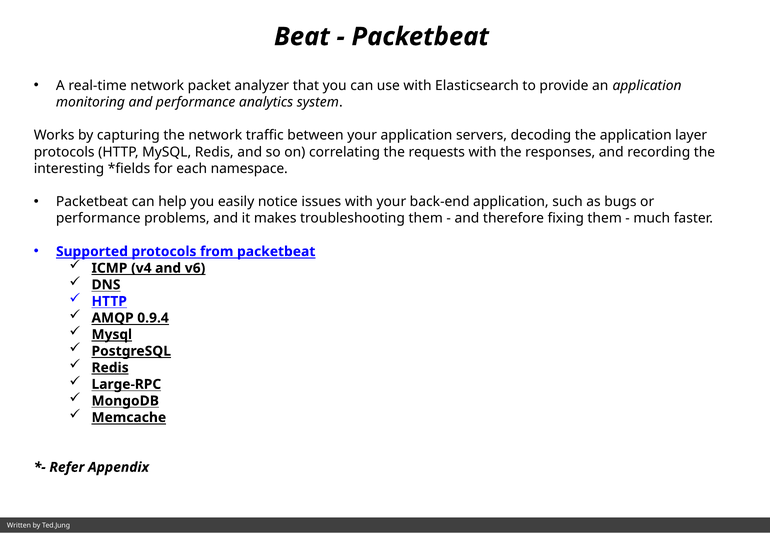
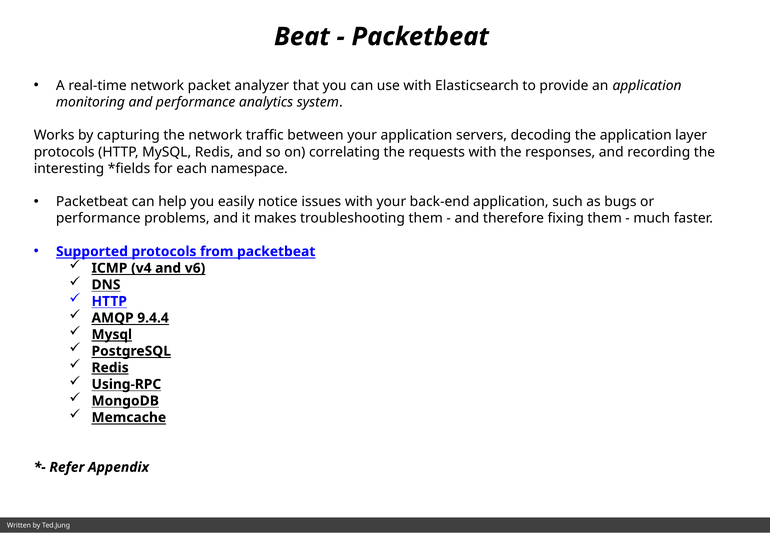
0.9.4: 0.9.4 -> 9.4.4
Large-RPC: Large-RPC -> Using-RPC
